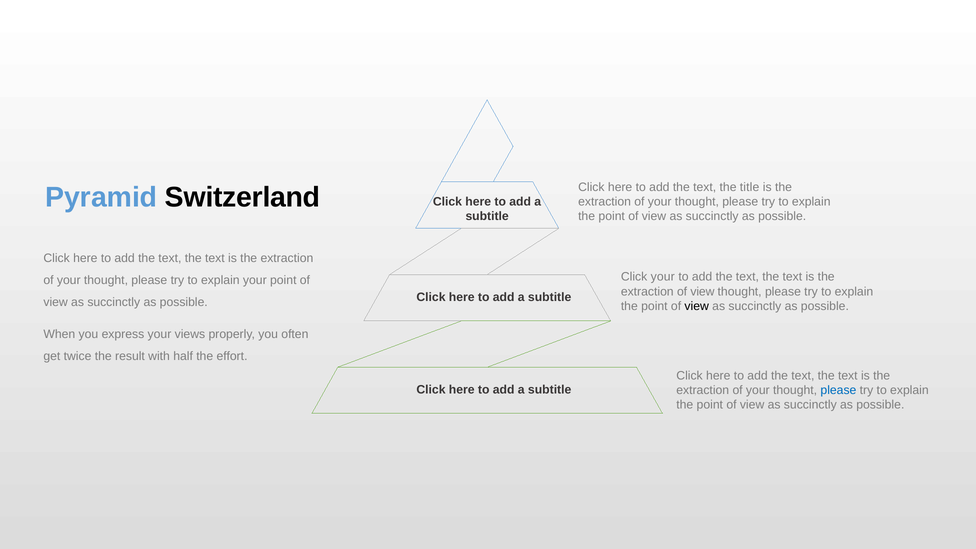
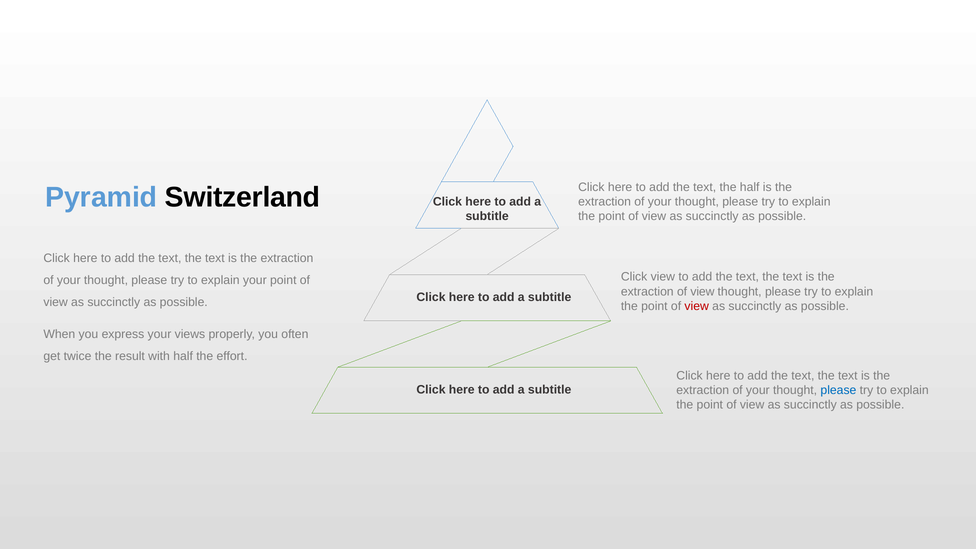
the title: title -> half
Click your: your -> view
view at (697, 306) colour: black -> red
